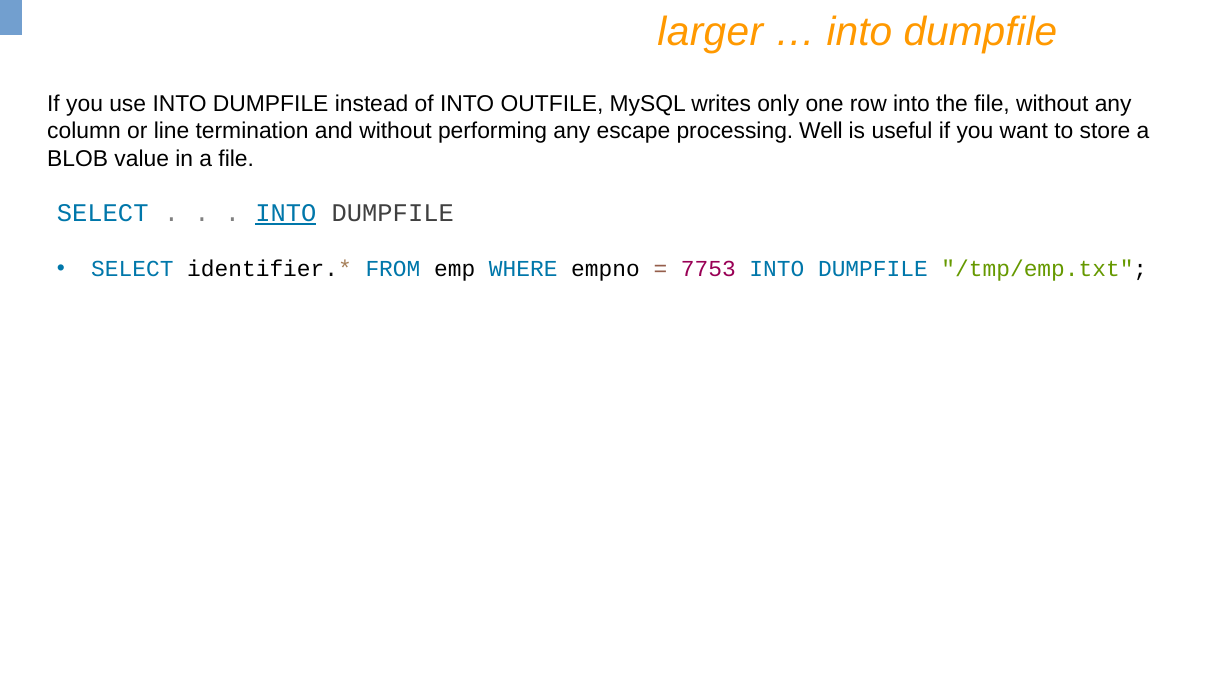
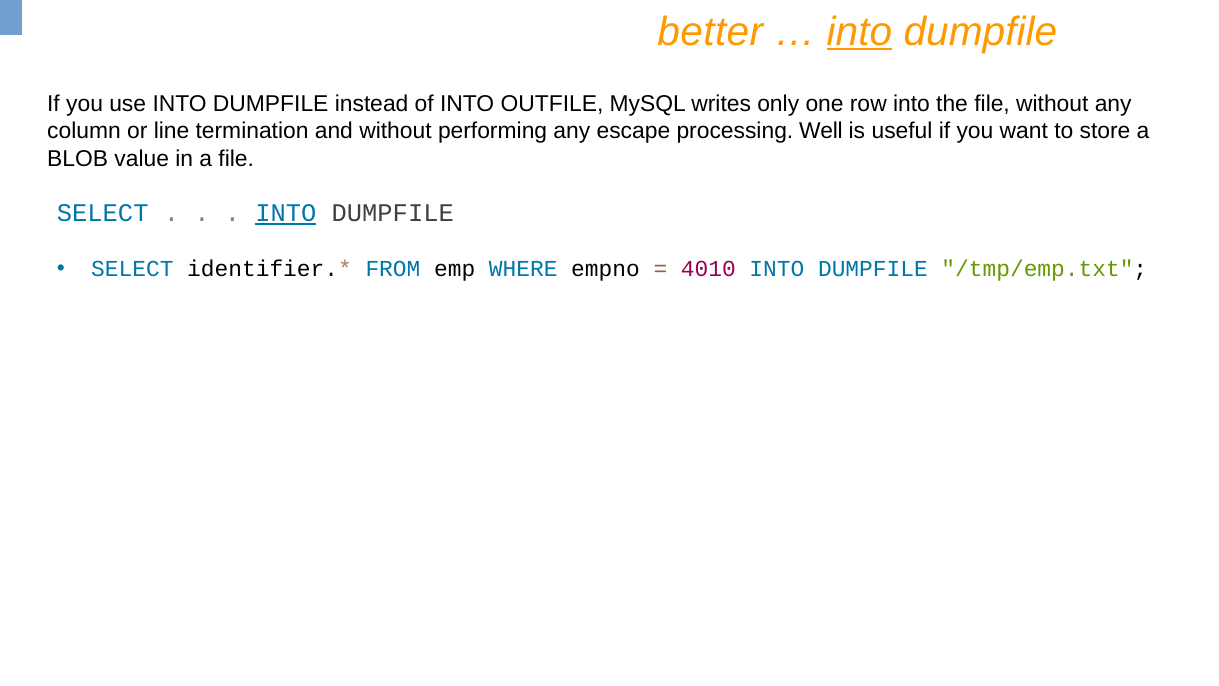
larger: larger -> better
into at (859, 32) underline: none -> present
7753: 7753 -> 4010
